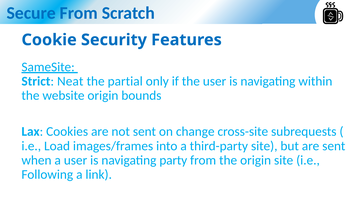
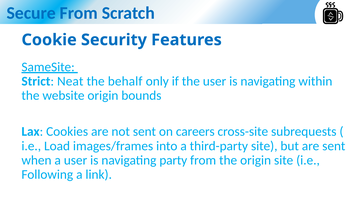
partial: partial -> behalf
change: change -> careers
